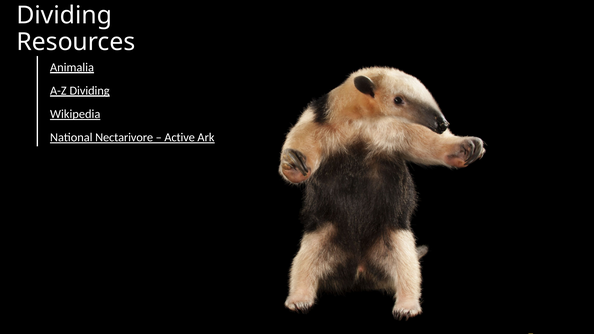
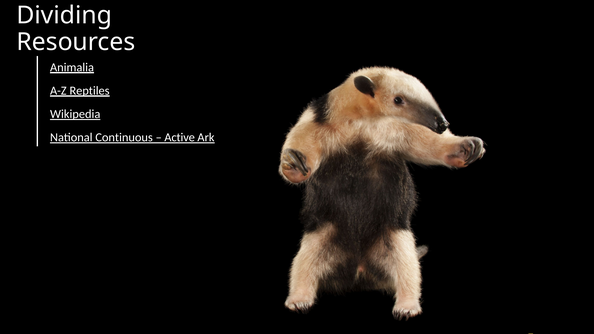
A-Z Dividing: Dividing -> Reptiles
Nectarivore: Nectarivore -> Continuous
